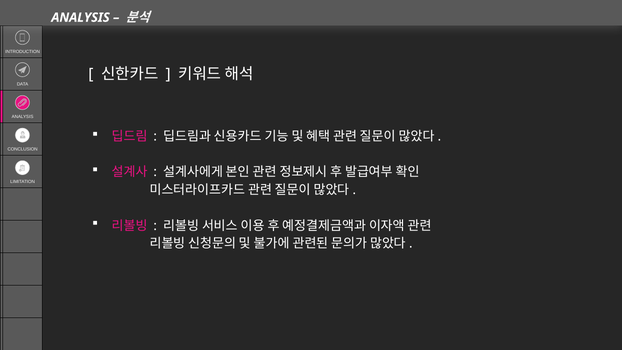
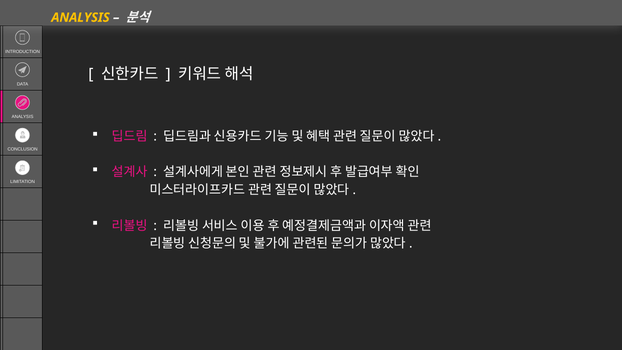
ANALYSIS at (81, 18) colour: white -> yellow
